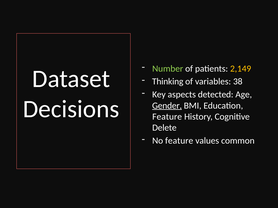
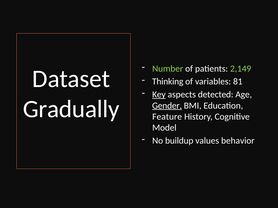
2,149 colour: yellow -> light green
38: 38 -> 81
Key underline: none -> present
Decisions: Decisions -> Gradually
Delete: Delete -> Model
No feature: feature -> buildup
common: common -> behavior
